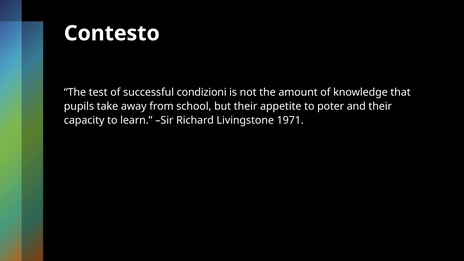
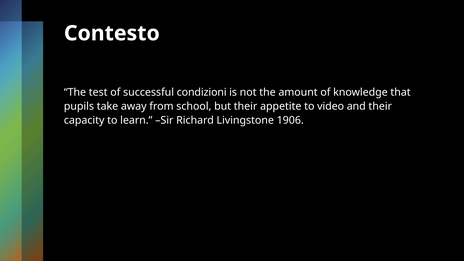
poter: poter -> video
1971: 1971 -> 1906
